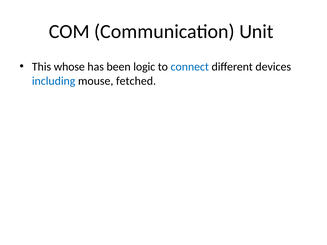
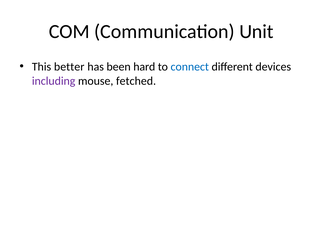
whose: whose -> better
logic: logic -> hard
including colour: blue -> purple
